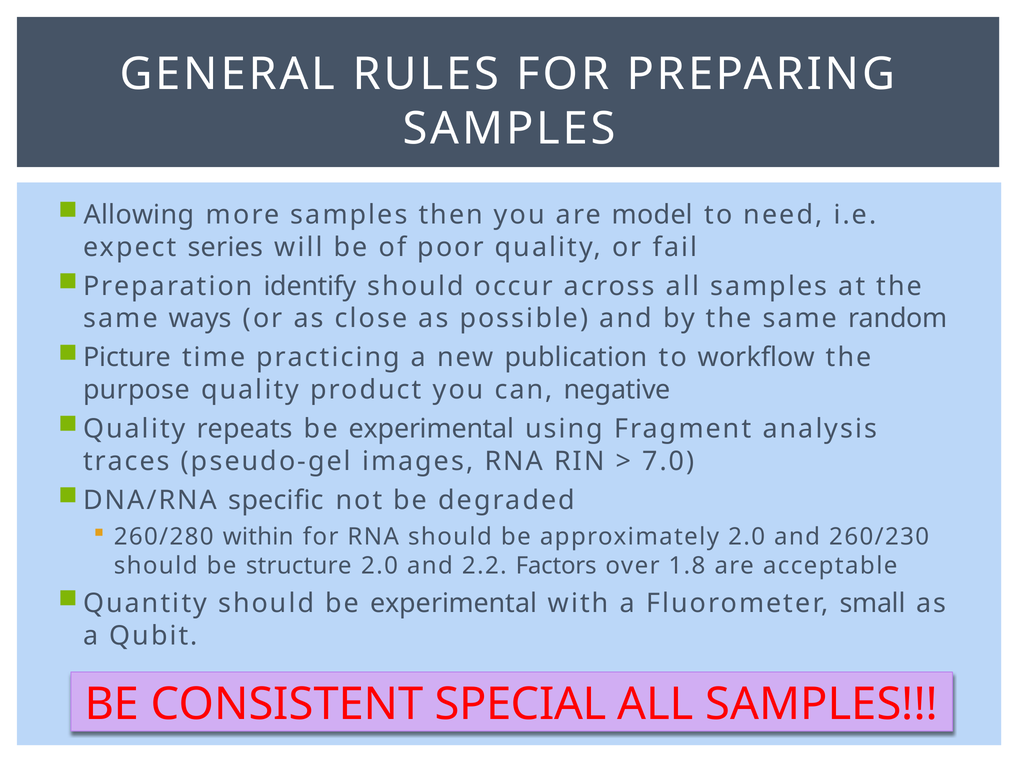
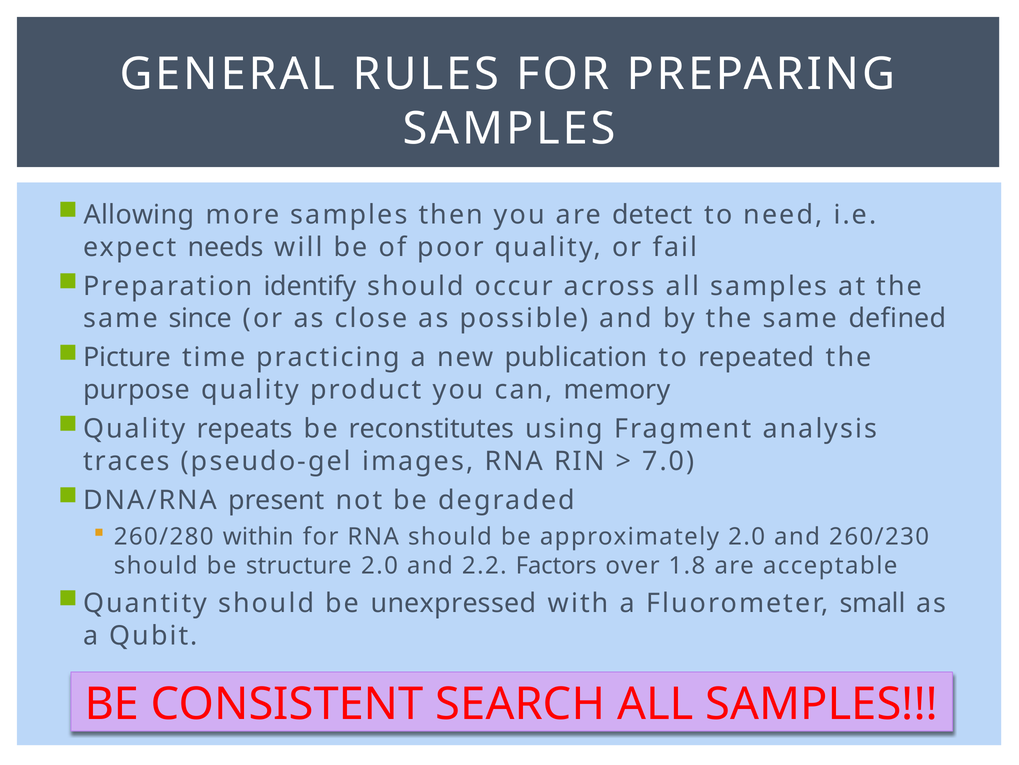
model: model -> detect
series: series -> needs
ways: ways -> since
random: random -> defined
workflow: workflow -> repeated
negative: negative -> memory
experimental at (431, 429): experimental -> reconstitutes
specific: specific -> present
should be experimental: experimental -> unexpressed
SPECIAL: SPECIAL -> SEARCH
